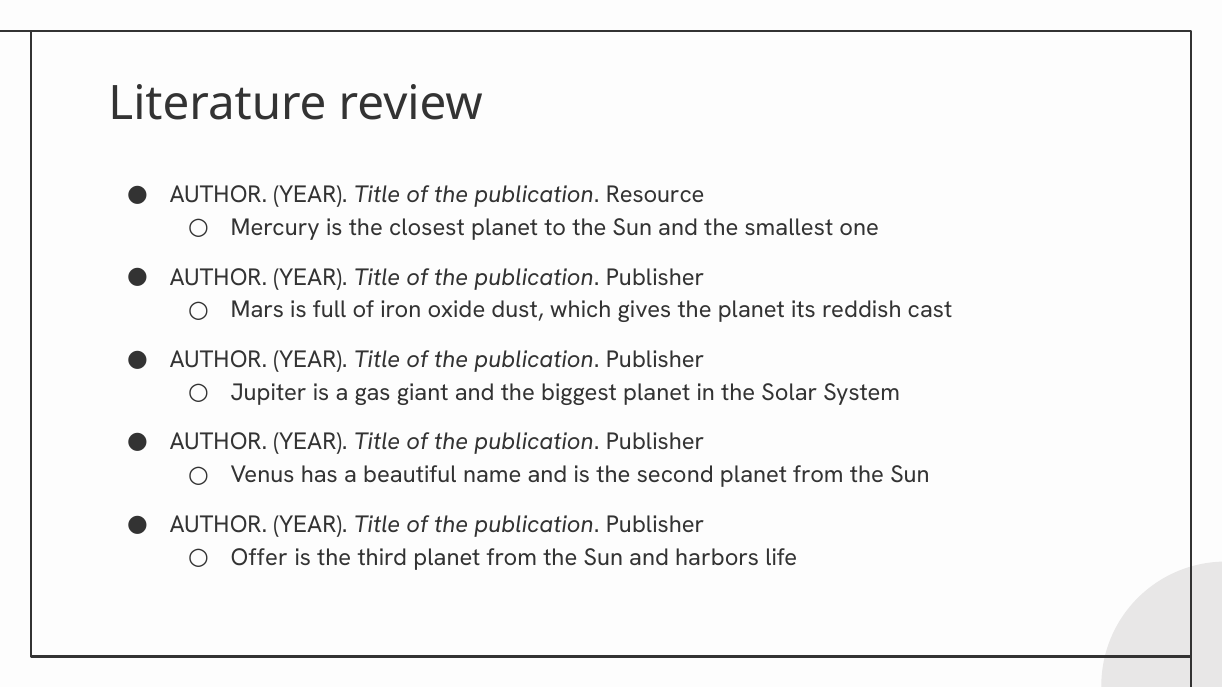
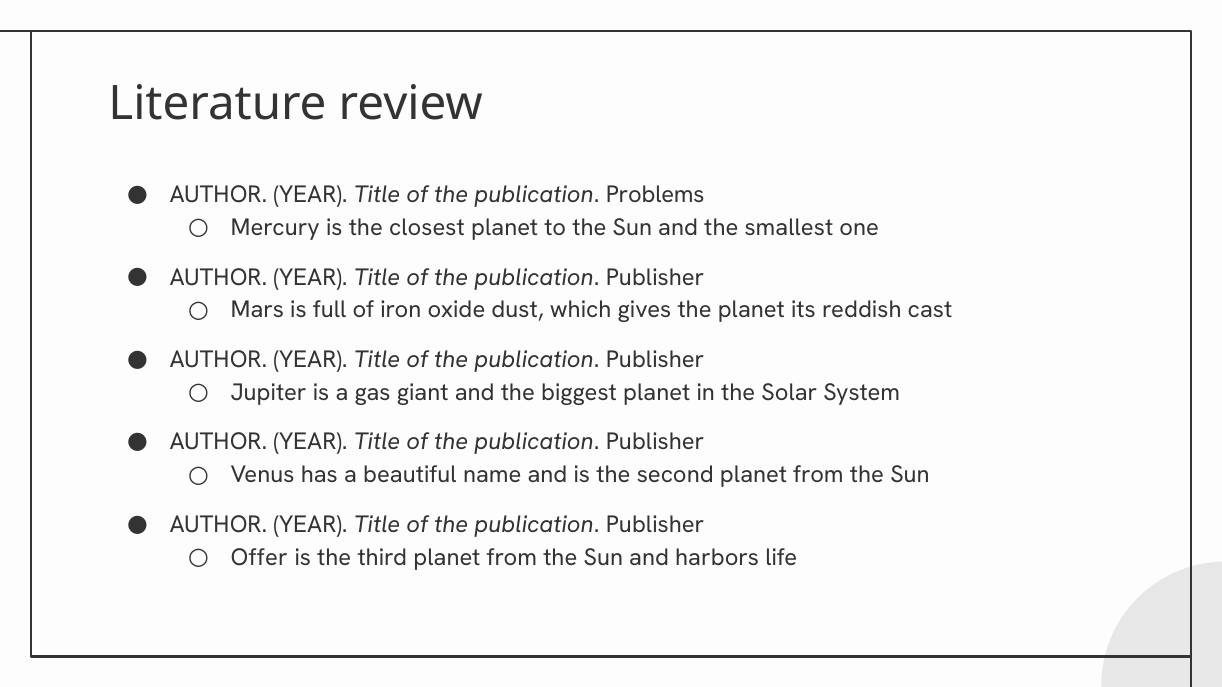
Resource: Resource -> Problems
